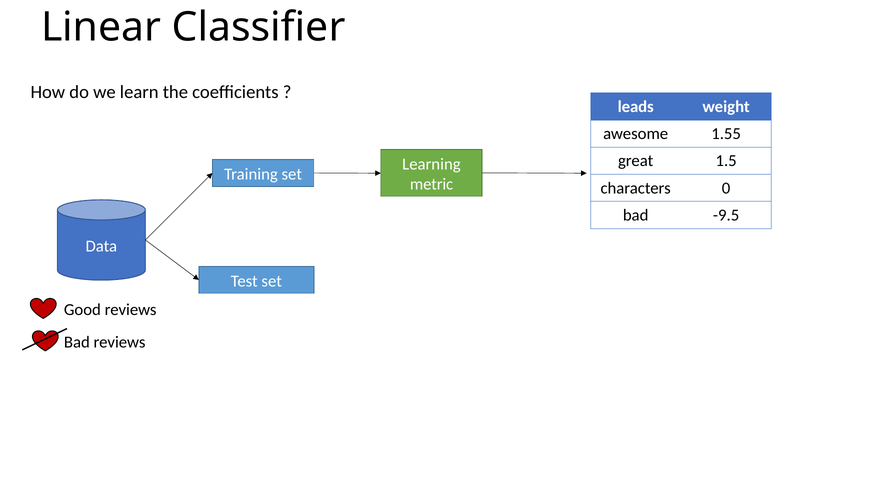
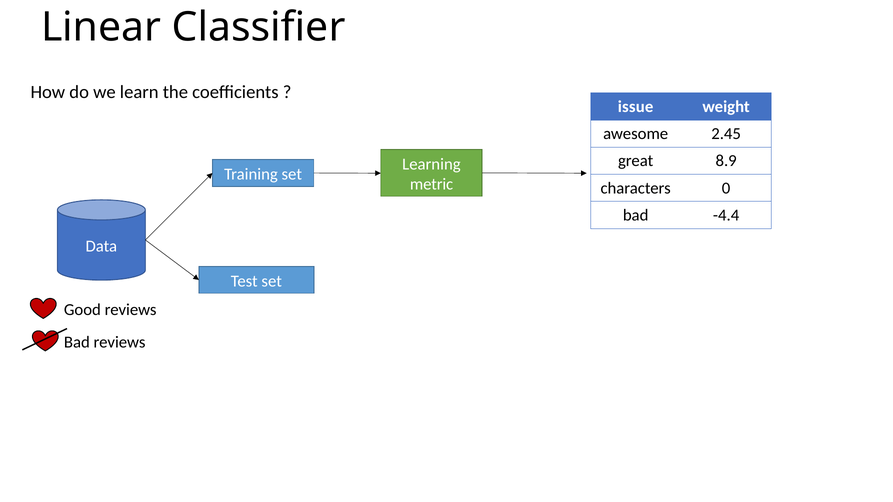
leads: leads -> issue
1.55: 1.55 -> 2.45
1.5: 1.5 -> 8.9
-9.5: -9.5 -> -4.4
